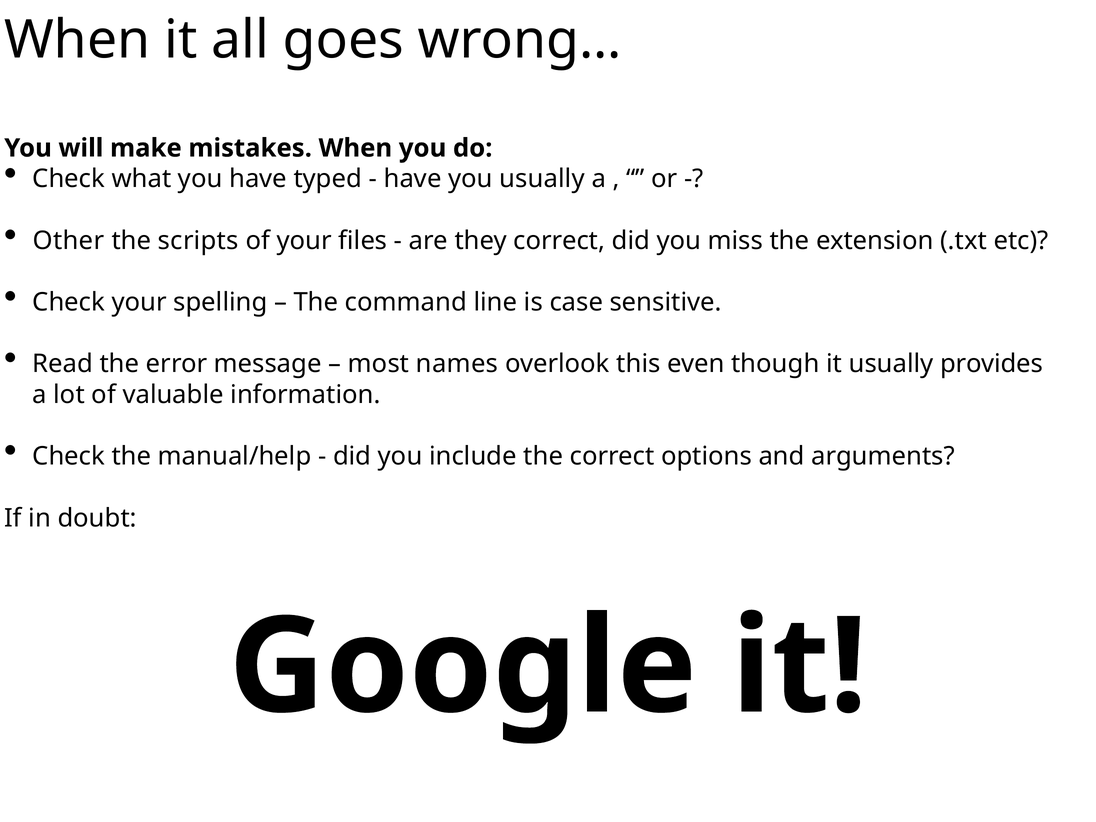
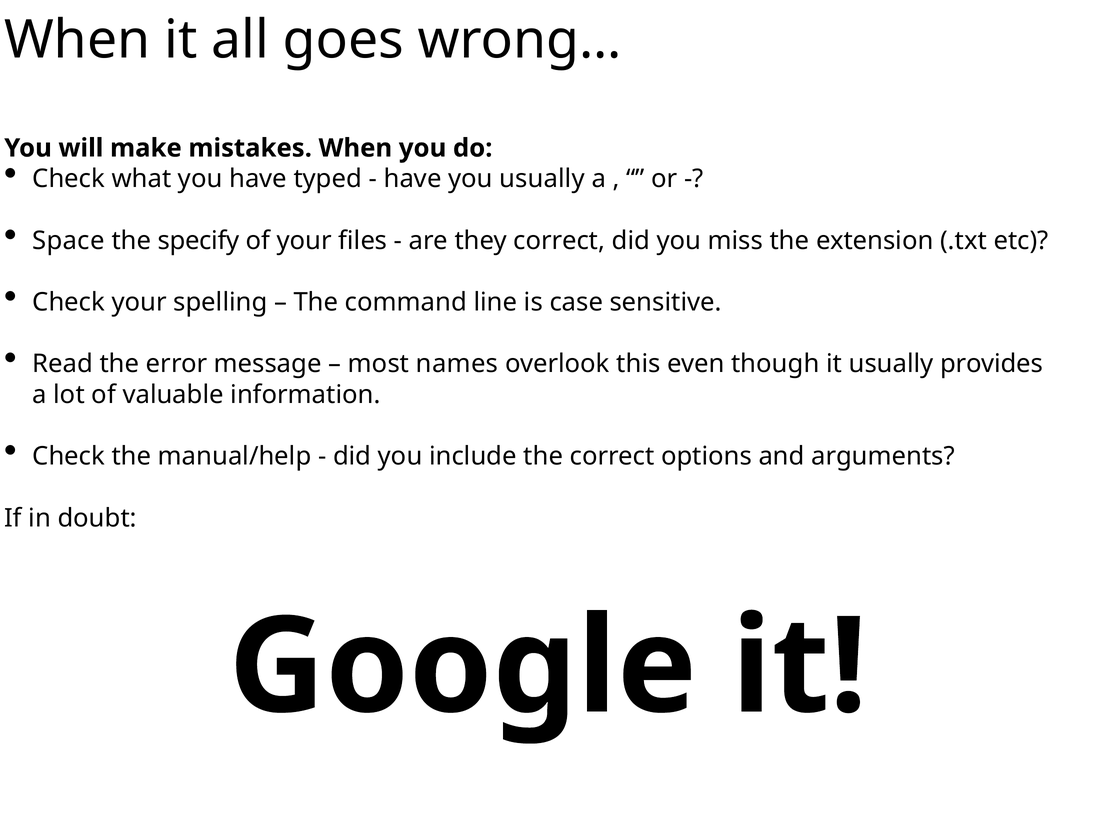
Other: Other -> Space
scripts: scripts -> specify
